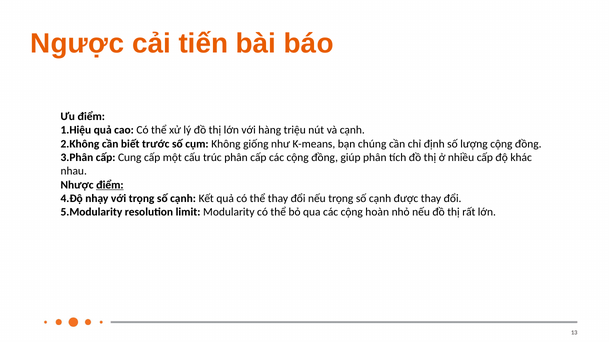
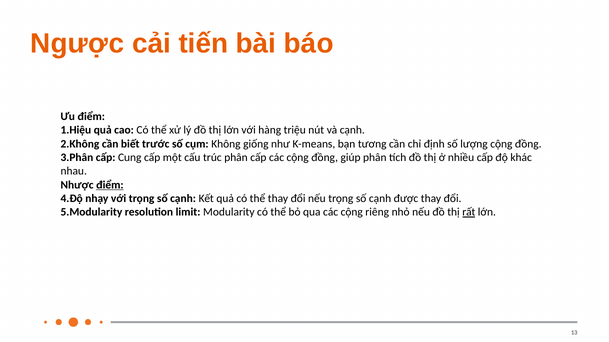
chúng: chúng -> tương
hoàn: hoàn -> riêng
rất underline: none -> present
